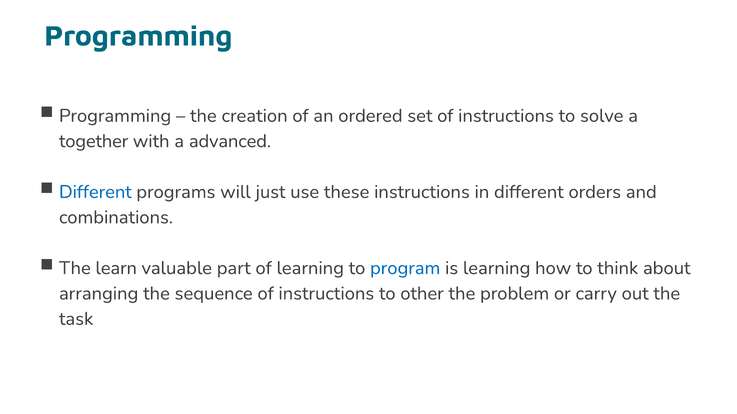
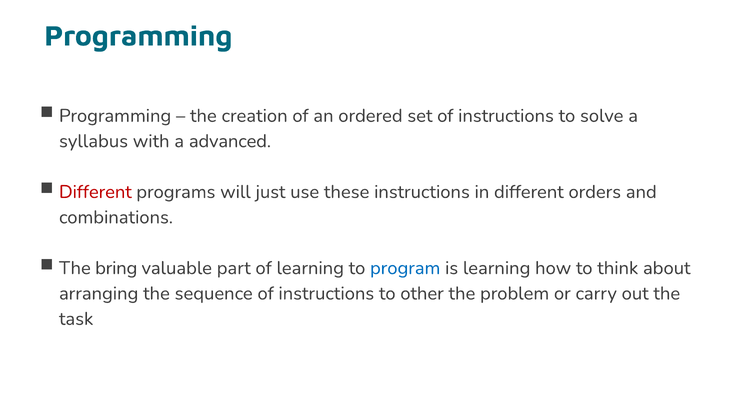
together: together -> syllabus
Different at (95, 192) colour: blue -> red
learn: learn -> bring
